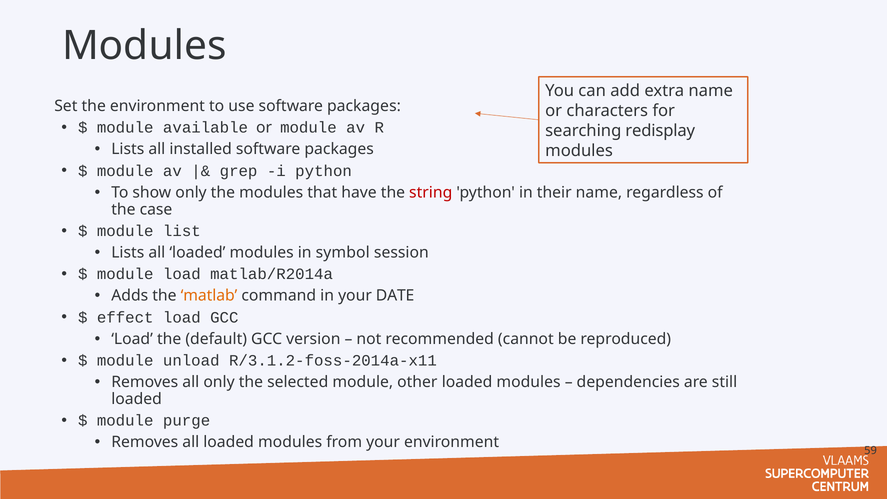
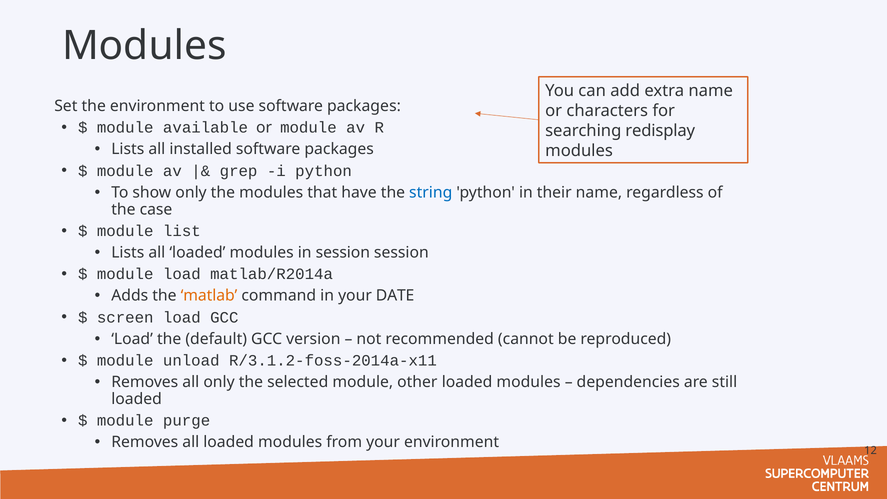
string colour: red -> blue
in symbol: symbol -> session
effect: effect -> screen
59: 59 -> 12
